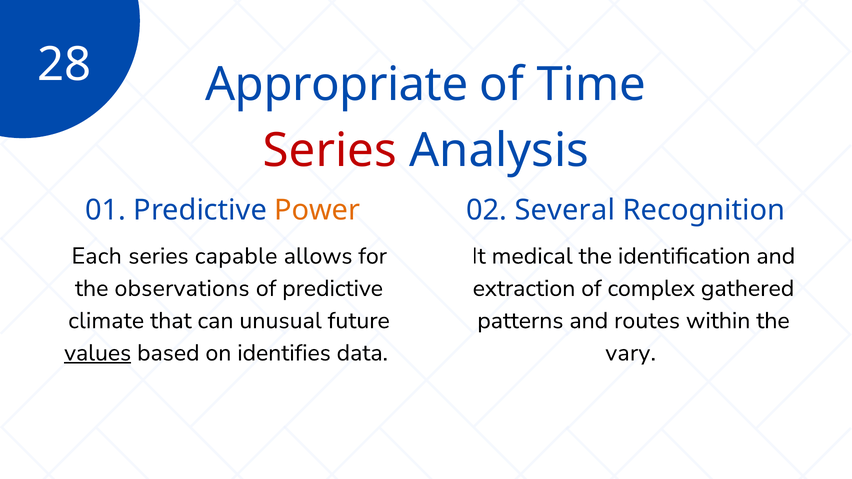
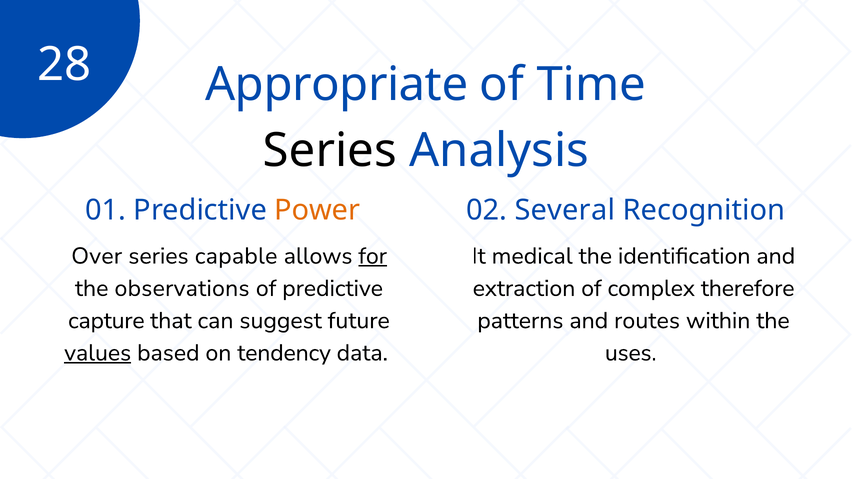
Series at (330, 151) colour: red -> black
Each: Each -> Over
for underline: none -> present
gathered: gathered -> therefore
climate: climate -> capture
unusual: unusual -> suggest
identifies: identifies -> tendency
vary: vary -> uses
